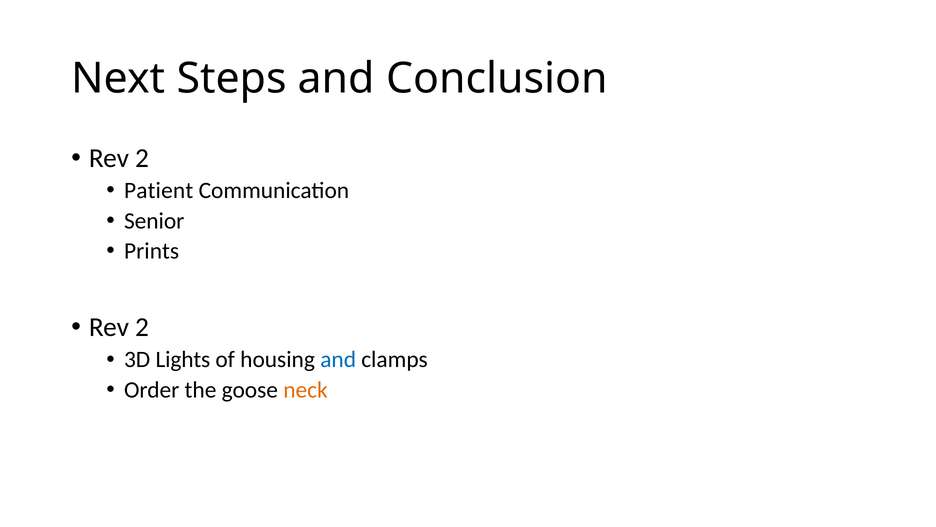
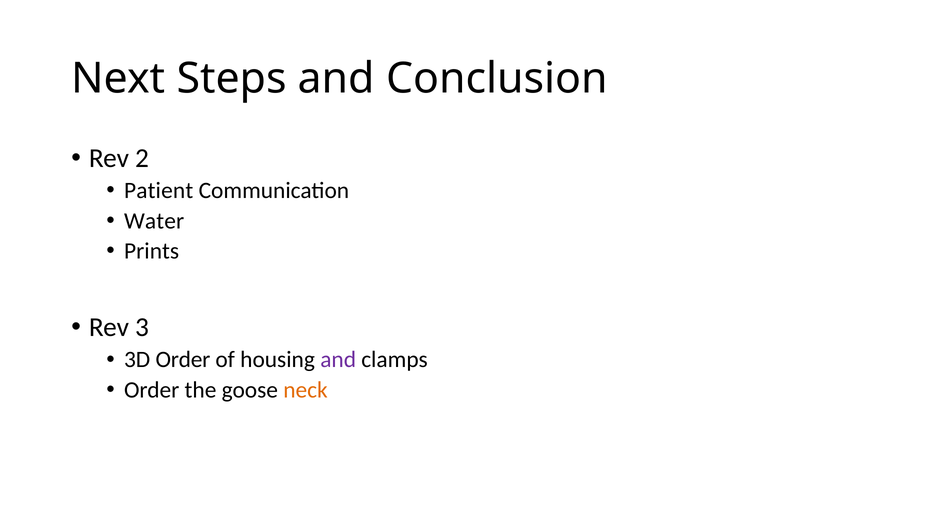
Senior: Senior -> Water
2 at (142, 327): 2 -> 3
3D Lights: Lights -> Order
and at (338, 359) colour: blue -> purple
